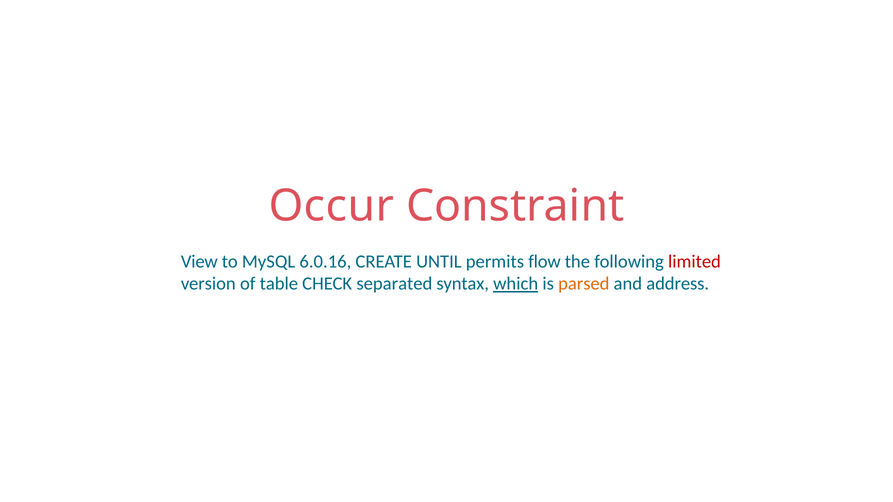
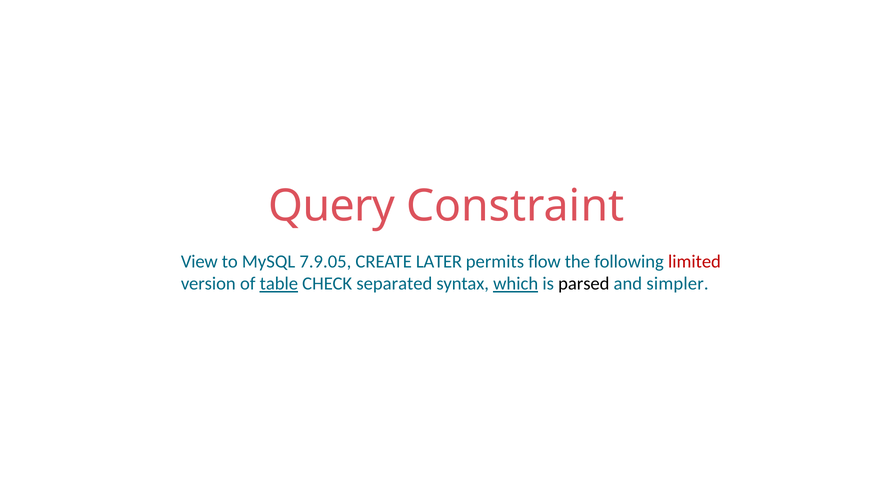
Occur: Occur -> Query
6.0.16: 6.0.16 -> 7.9.05
UNTIL: UNTIL -> LATER
table underline: none -> present
parsed colour: orange -> black
address: address -> simpler
